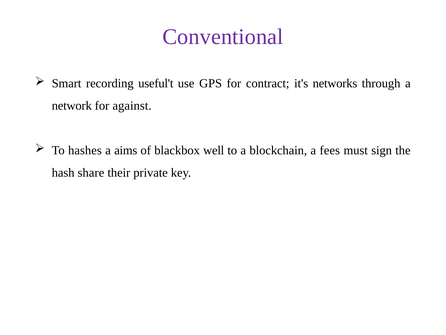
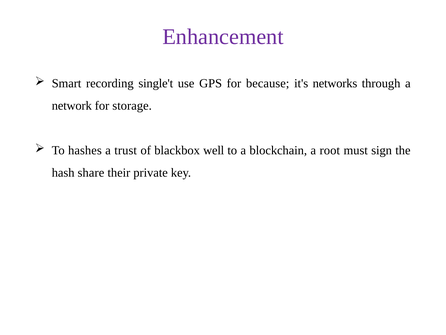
Conventional: Conventional -> Enhancement
useful't: useful't -> single't
contract: contract -> because
against: against -> storage
aims: aims -> trust
fees: fees -> root
